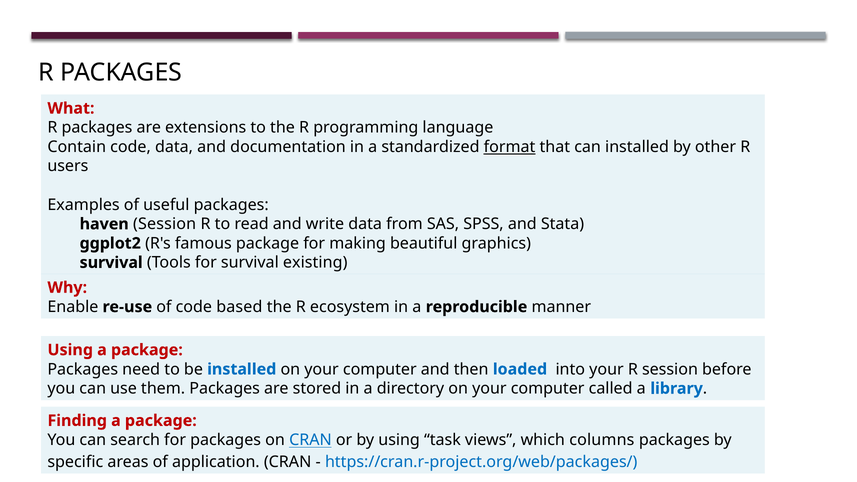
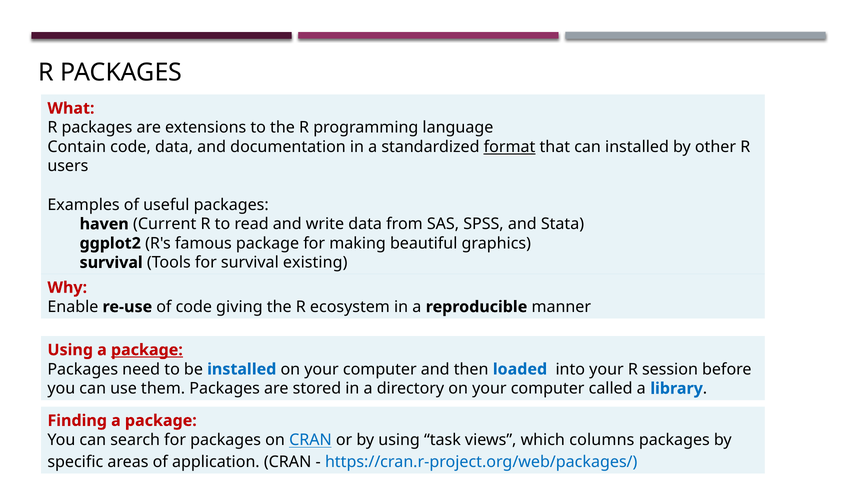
haven Session: Session -> Current
based: based -> giving
package at (147, 350) underline: none -> present
